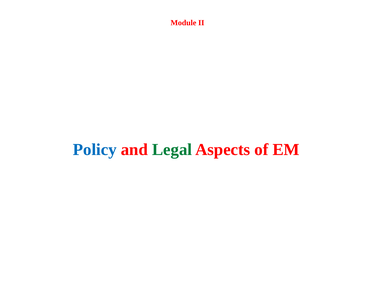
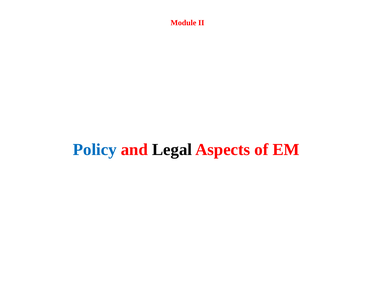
Legal colour: green -> black
